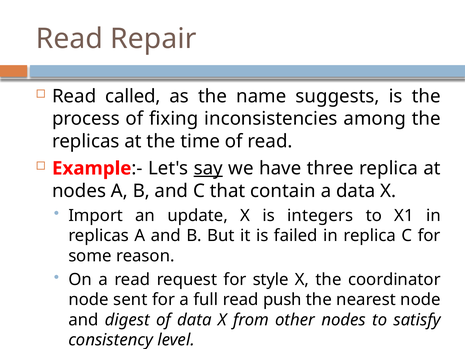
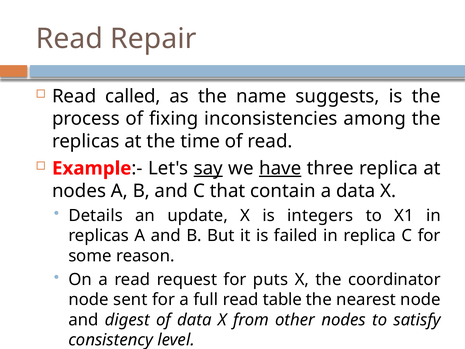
have underline: none -> present
Import: Import -> Details
style: style -> puts
push: push -> table
